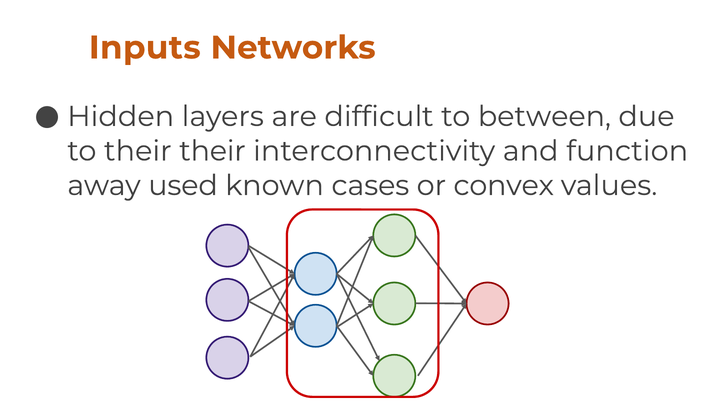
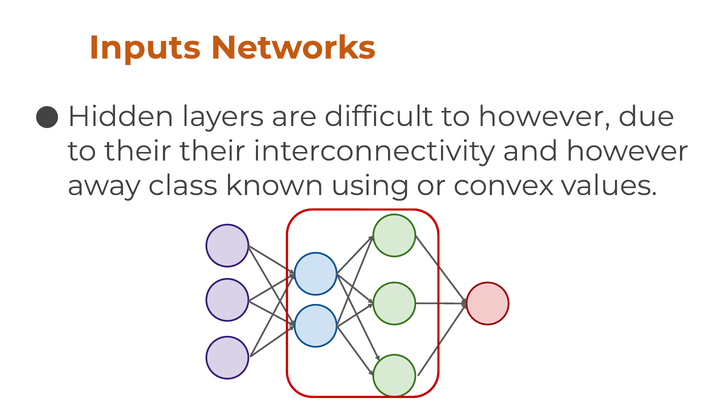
to between: between -> however
and function: function -> however
used: used -> class
cases: cases -> using
